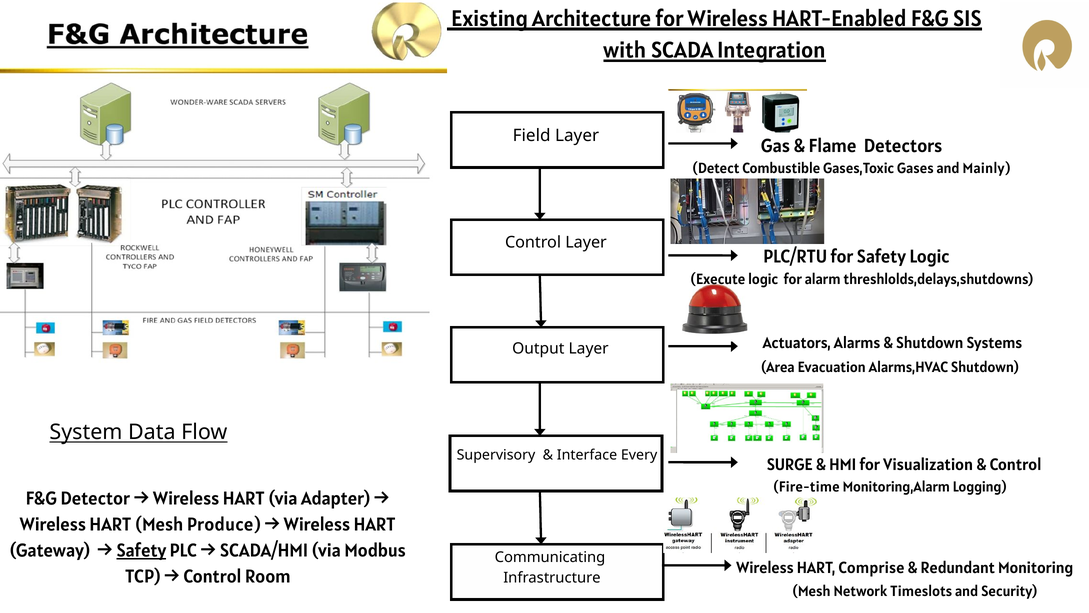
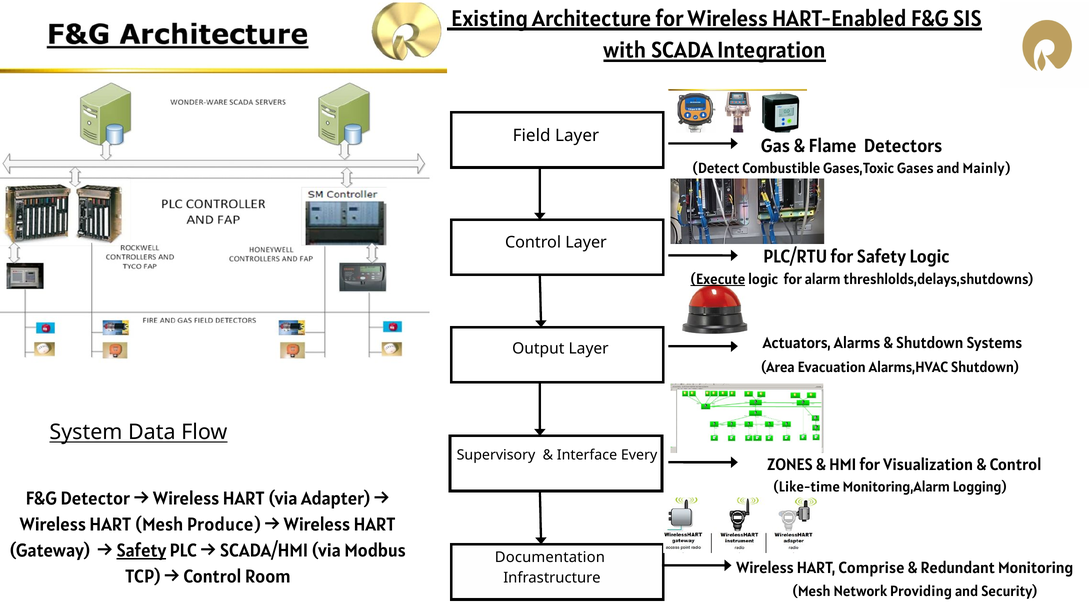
Execute underline: none -> present
SURGE: SURGE -> ZONES
Fire-time: Fire-time -> Like-time
Communicating: Communicating -> Documentation
Timeslots: Timeslots -> Providing
